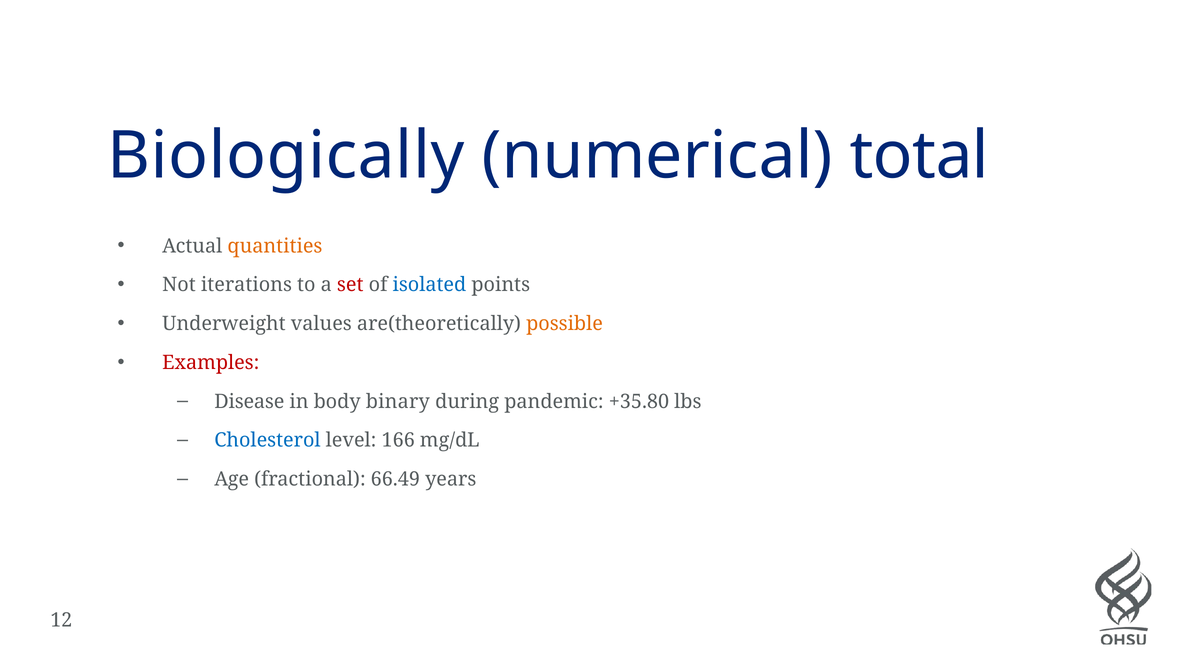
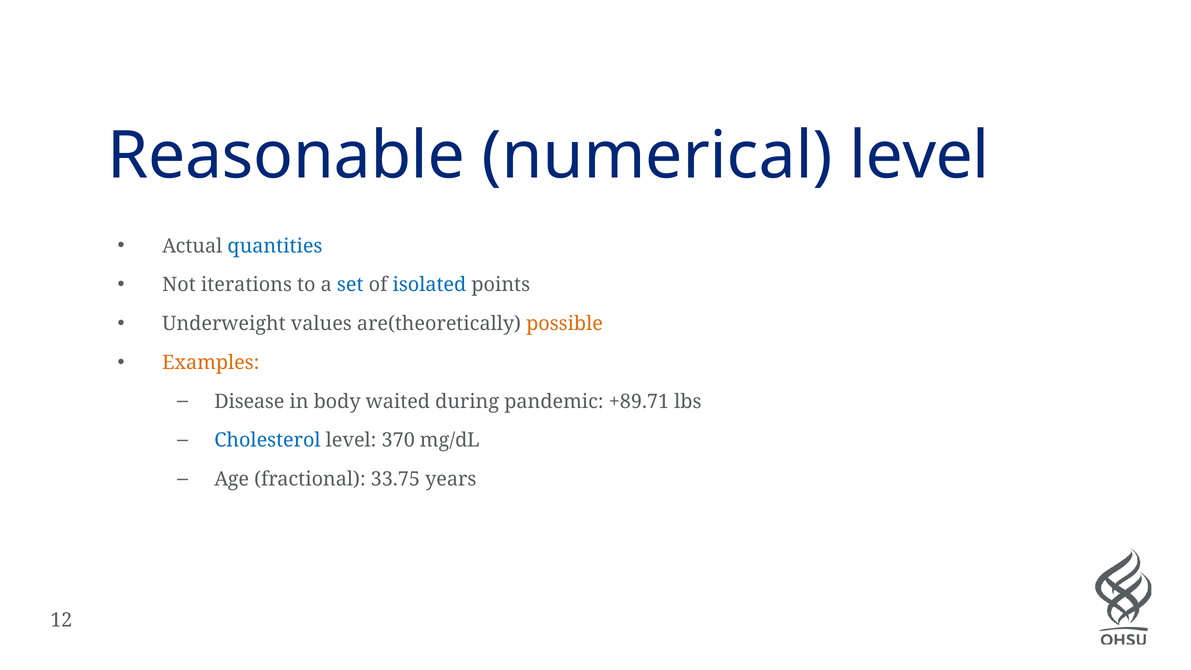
Biologically: Biologically -> Reasonable
numerical total: total -> level
quantities colour: orange -> blue
set colour: red -> blue
Examples colour: red -> orange
binary: binary -> waited
+35.80: +35.80 -> +89.71
166: 166 -> 370
66.49: 66.49 -> 33.75
